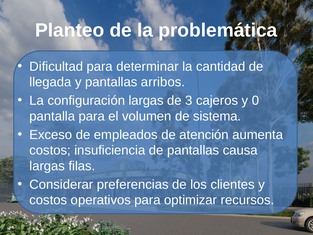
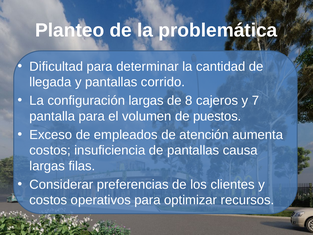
arribos: arribos -> corrido
3: 3 -> 8
0: 0 -> 7
sistema: sistema -> puestos
